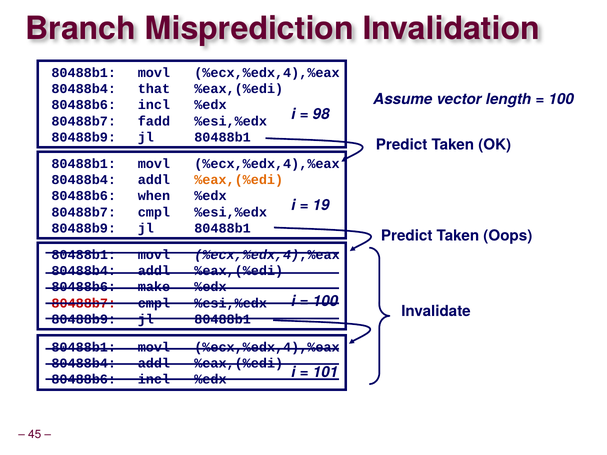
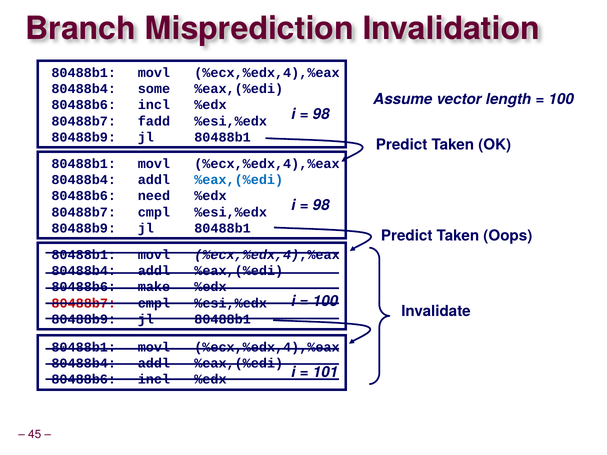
that: that -> some
%eax,(%edi at (239, 180) colour: orange -> blue
when: when -> need
19 at (321, 205): 19 -> 98
